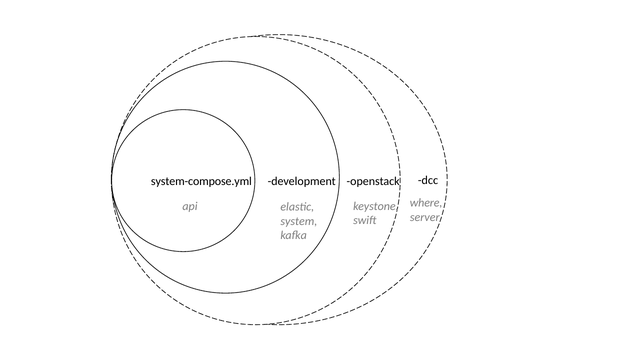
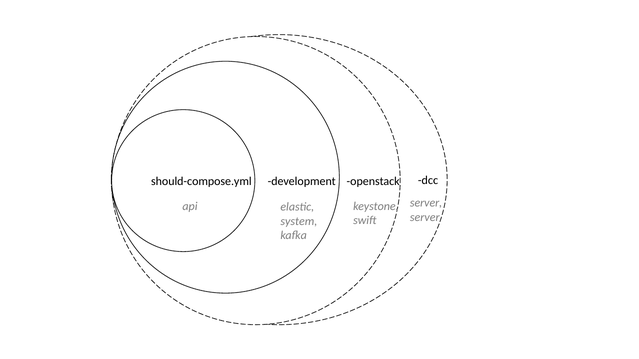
system-compose.yml: system-compose.yml -> should-compose.yml
where at (426, 203): where -> server
